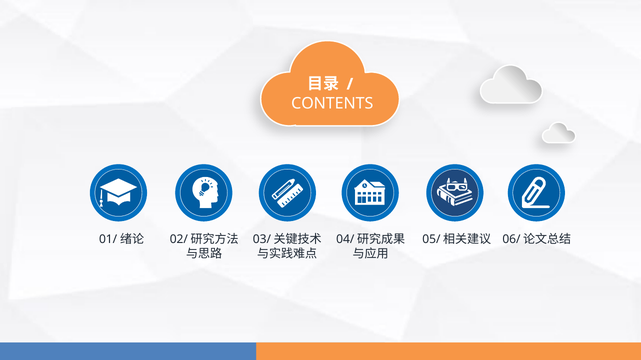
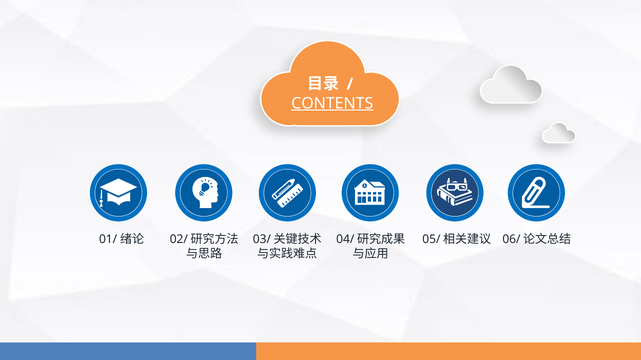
CONTENTS underline: none -> present
